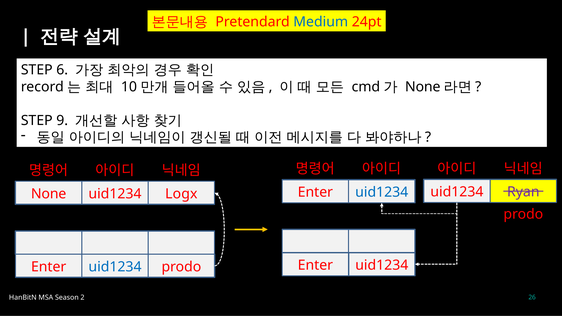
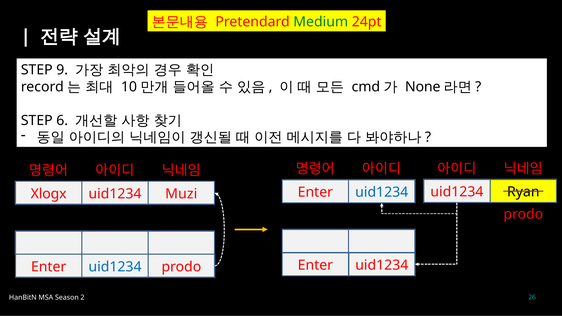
Medium colour: blue -> green
6: 6 -> 9
9: 9 -> 6
Ryan colour: purple -> black
None at (49, 194): None -> Xlogx
Logx: Logx -> Muzi
